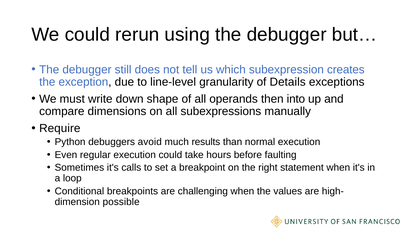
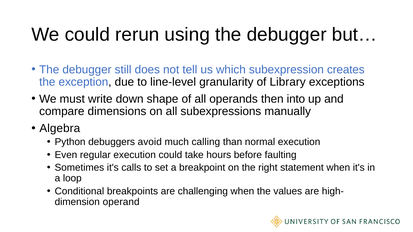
Details: Details -> Library
Require: Require -> Algebra
results: results -> calling
possible: possible -> operand
